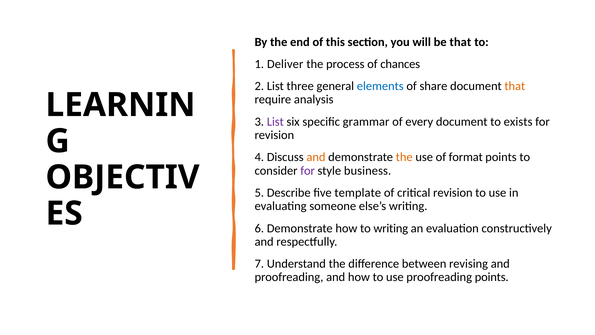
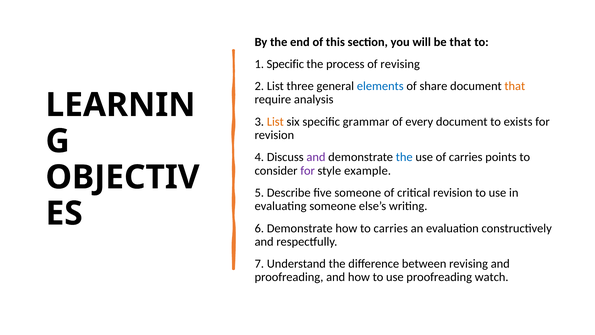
1 Deliver: Deliver -> Specific
of chances: chances -> revising
List at (275, 122) colour: purple -> orange
and at (316, 157) colour: orange -> purple
the at (404, 157) colour: orange -> blue
of format: format -> carries
business: business -> example
five template: template -> someone
to writing: writing -> carries
proofreading points: points -> watch
